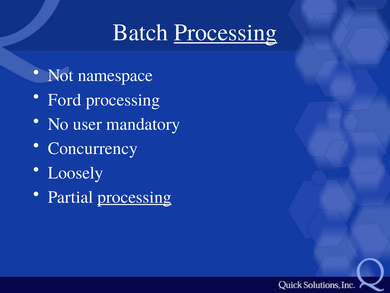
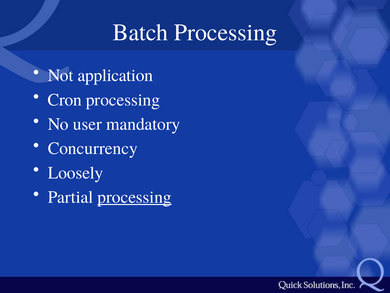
Processing at (226, 33) underline: present -> none
namespace: namespace -> application
Ford: Ford -> Cron
